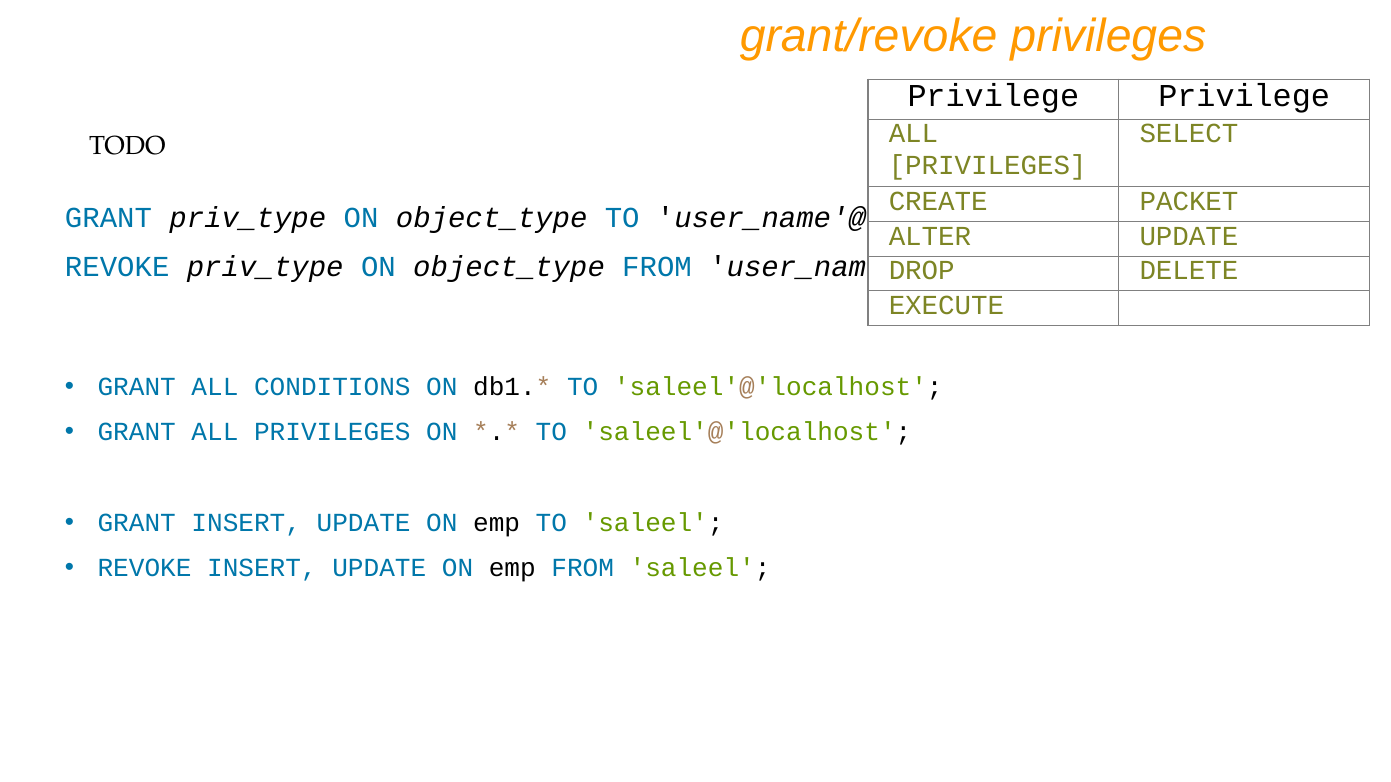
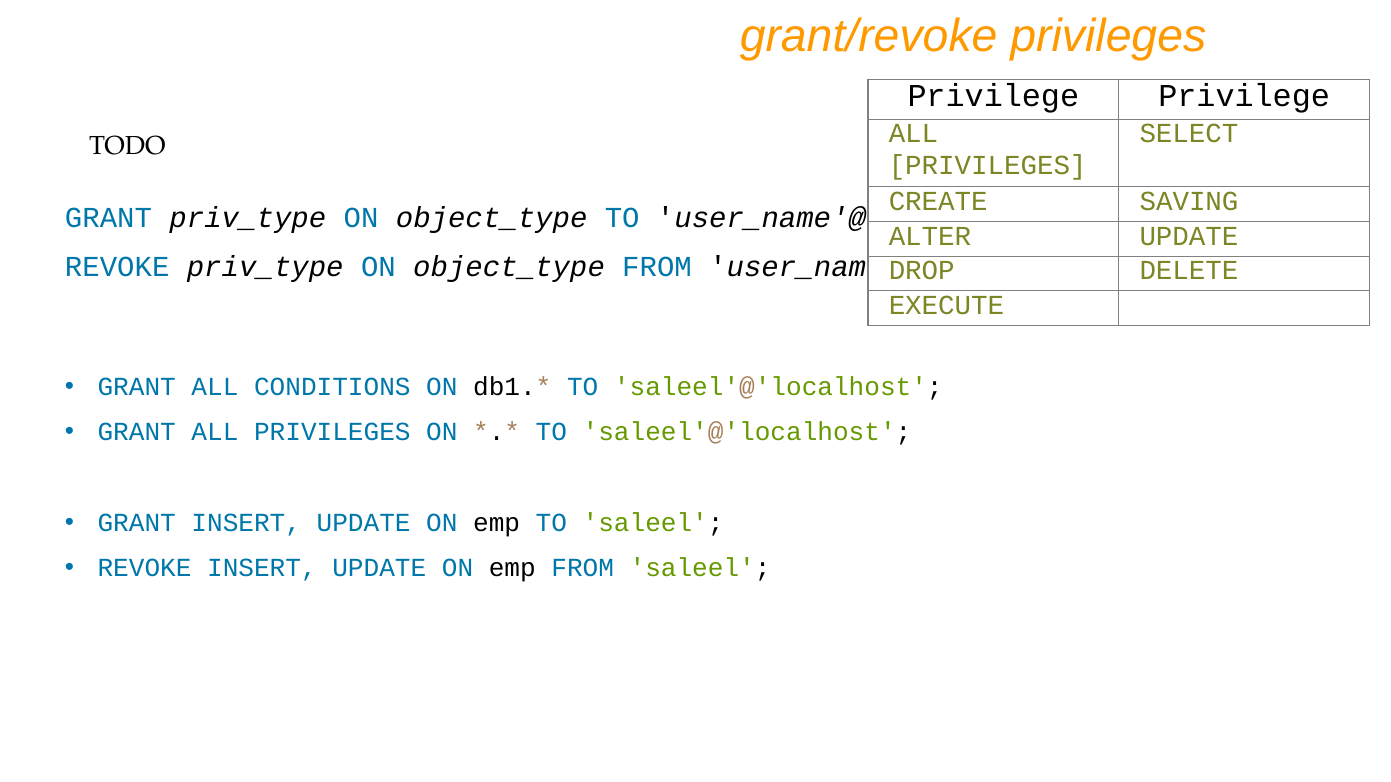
PACKET: PACKET -> SAVING
